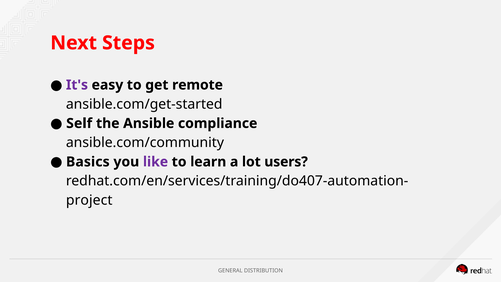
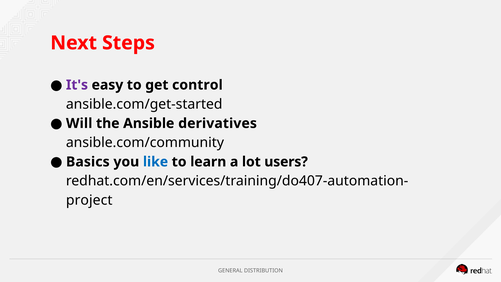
remote: remote -> control
Self: Self -> Will
compliance: compliance -> derivatives
like colour: purple -> blue
